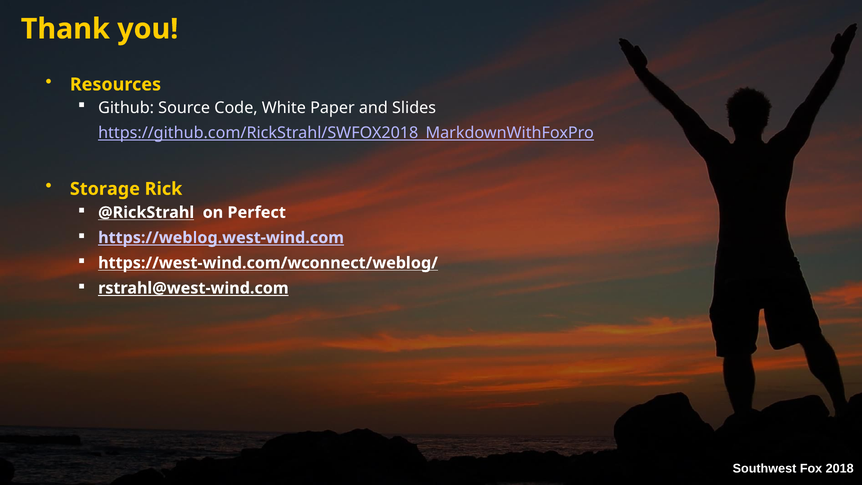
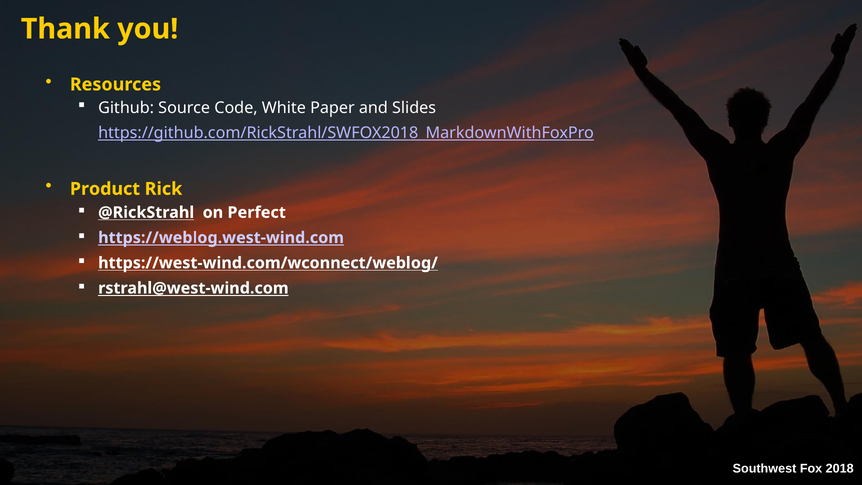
Storage: Storage -> Product
